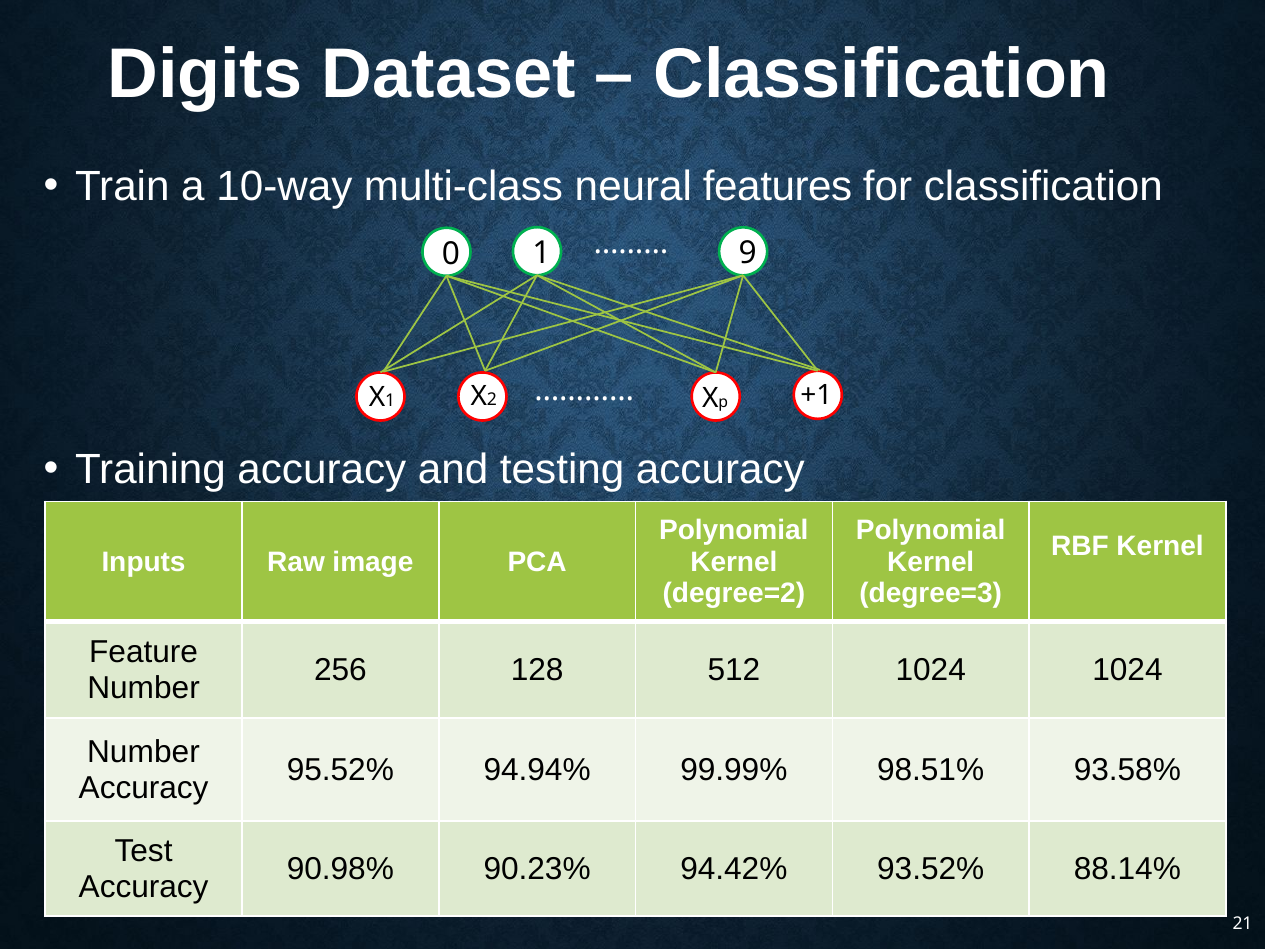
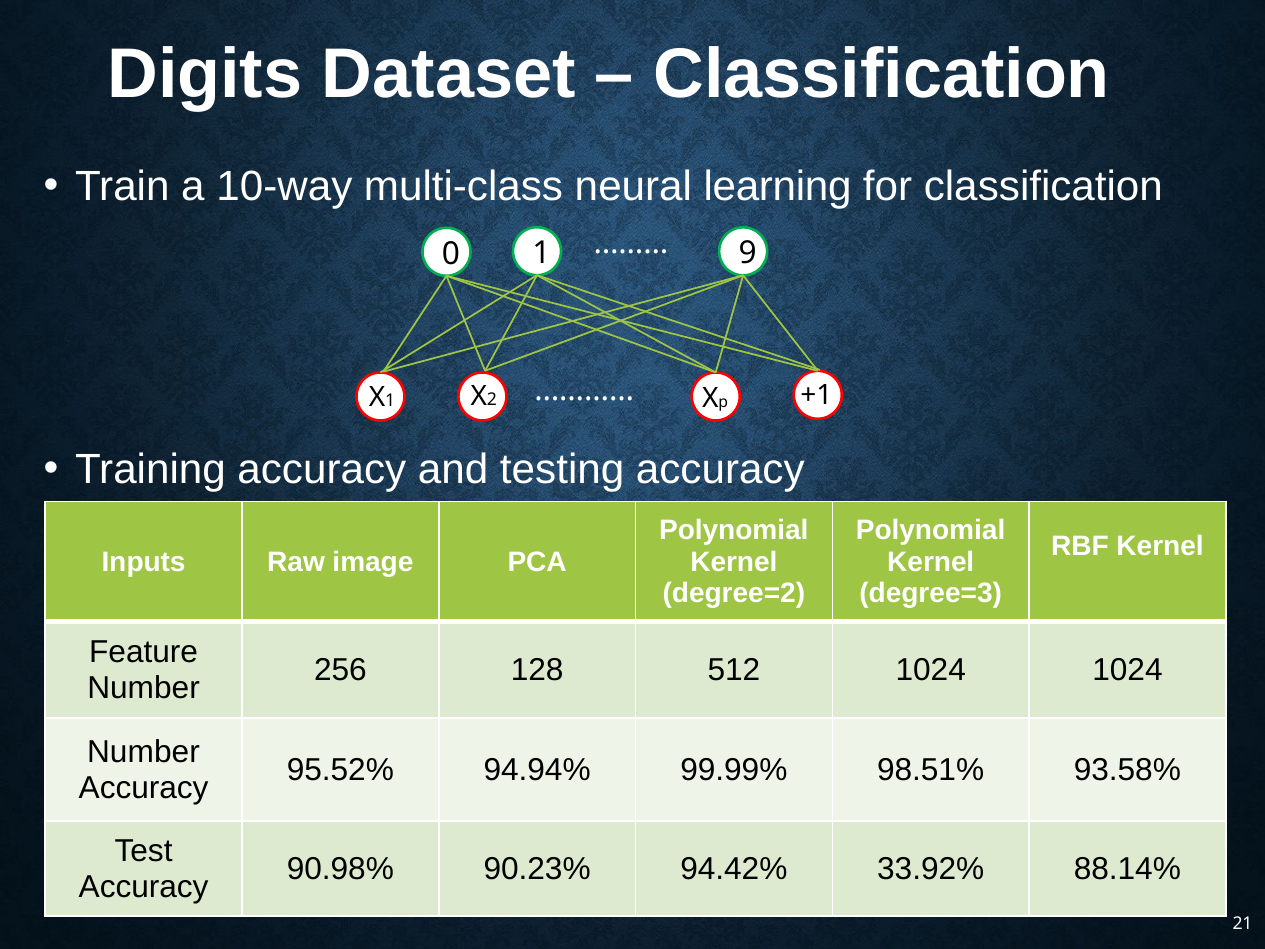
features: features -> learning
93.52%: 93.52% -> 33.92%
